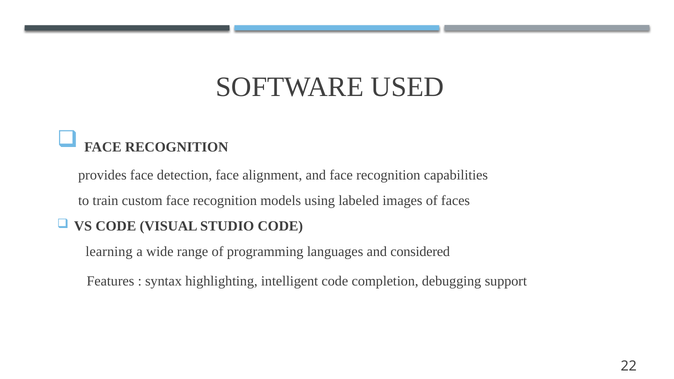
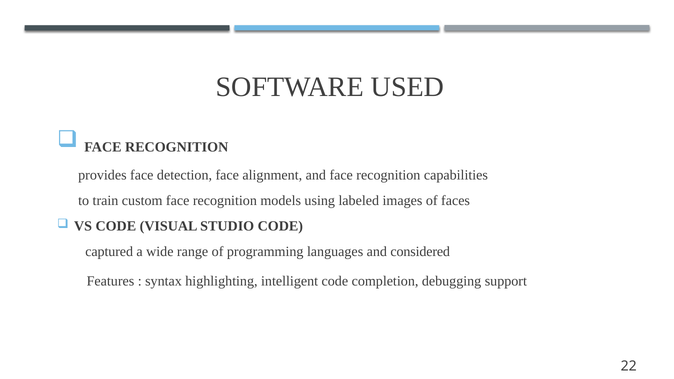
learning: learning -> captured
